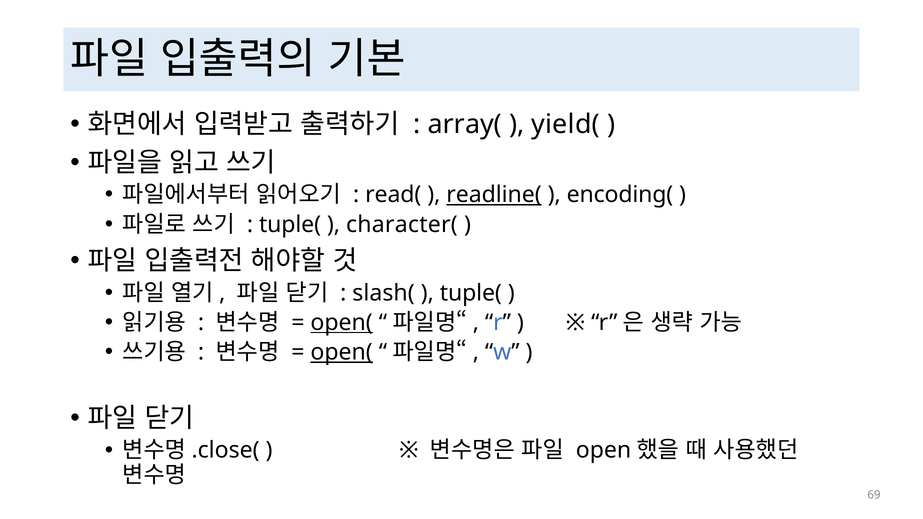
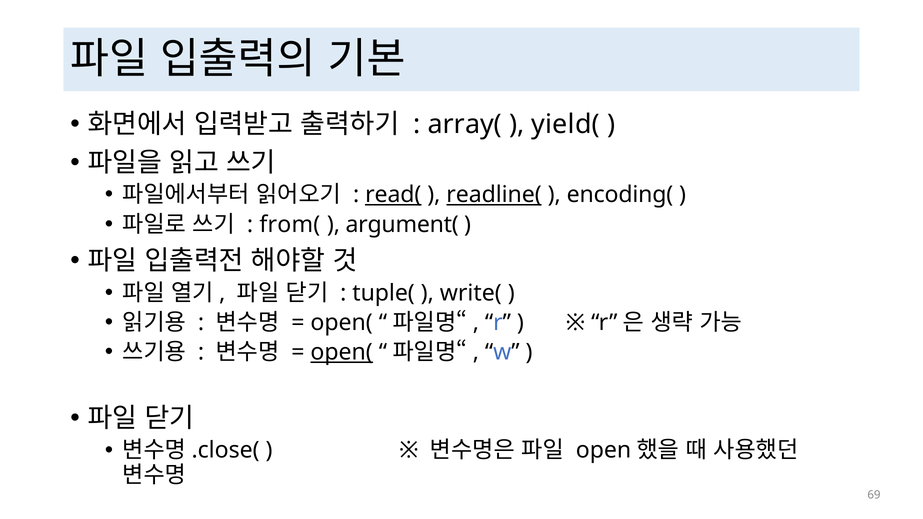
read( underline: none -> present
tuple( at (290, 225): tuple( -> from(
character(: character( -> argument(
slash(: slash( -> tuple(
tuple( at (471, 293): tuple( -> write(
open( at (342, 323) underline: present -> none
